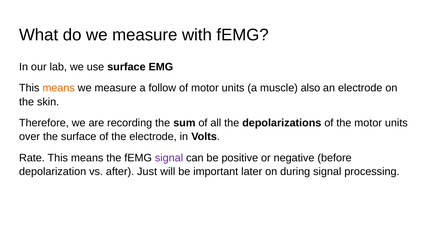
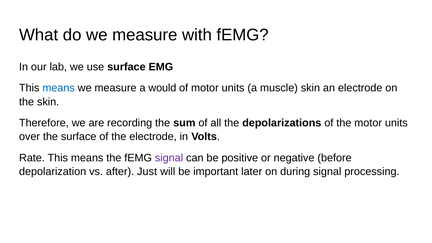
means at (59, 88) colour: orange -> blue
follow: follow -> would
muscle also: also -> skin
